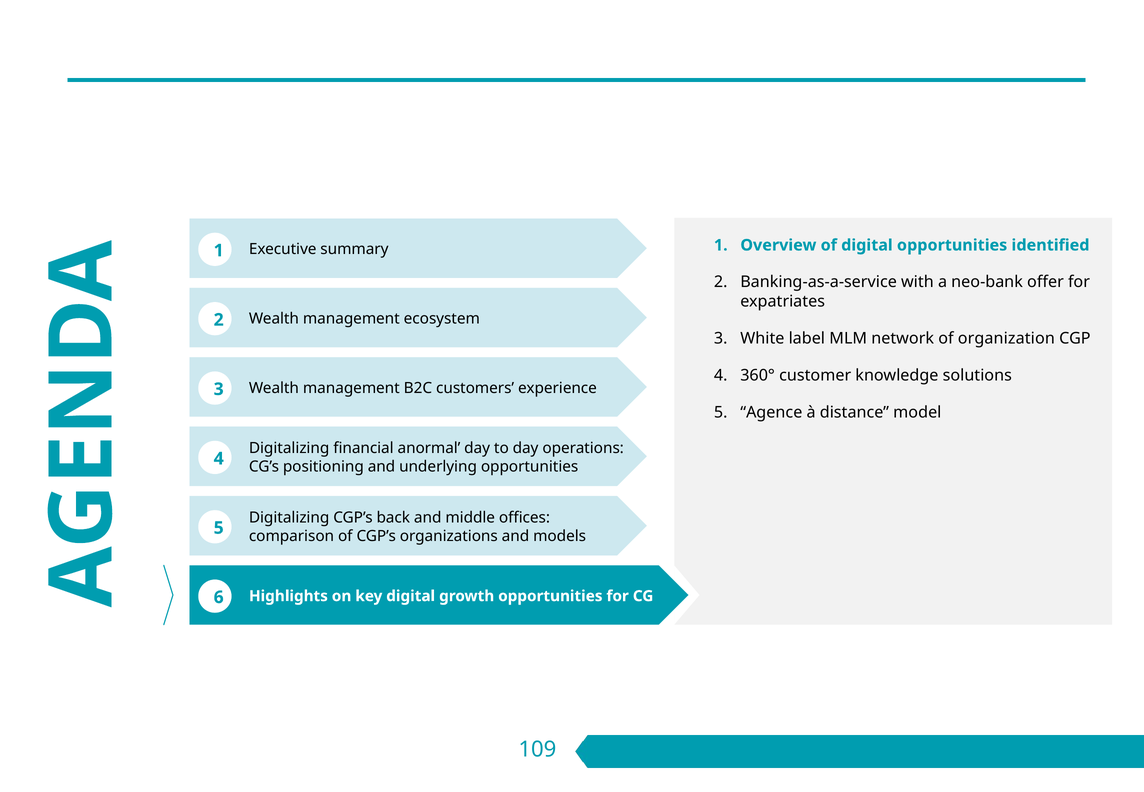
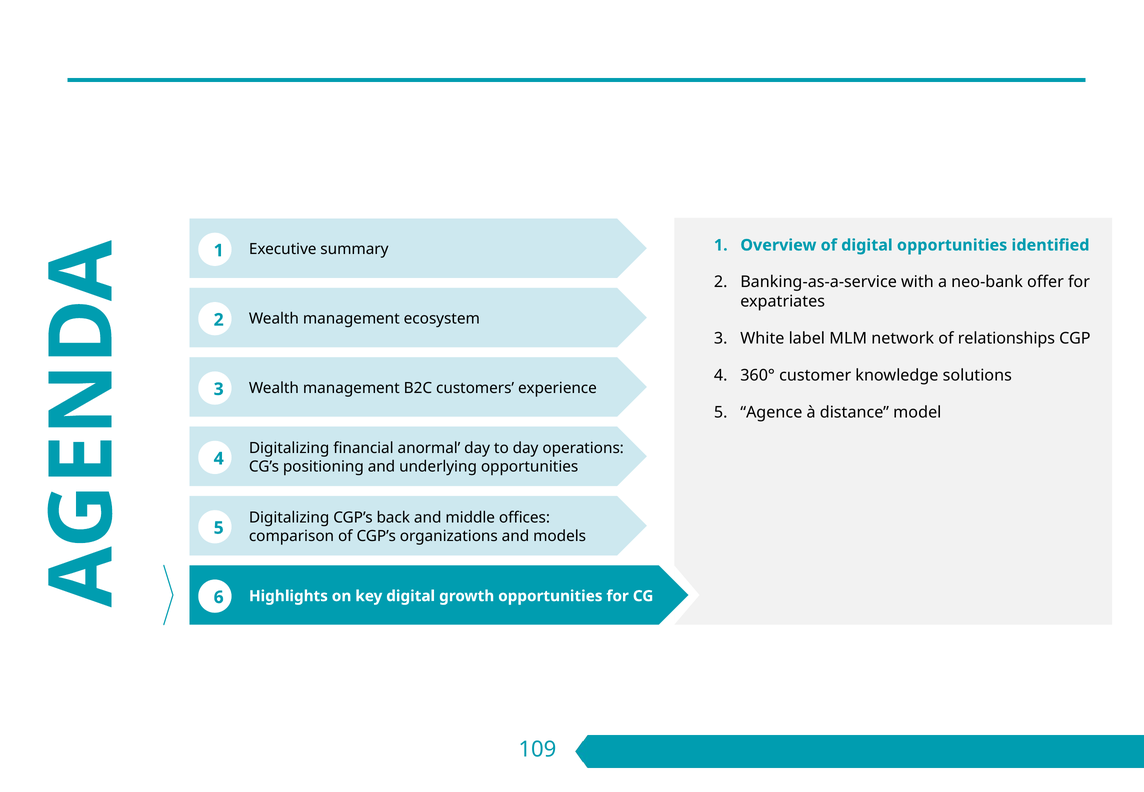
organization: organization -> relationships
